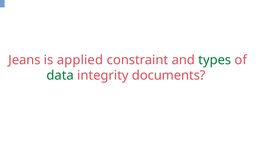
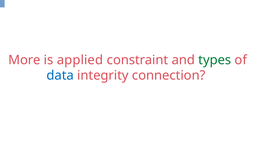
Jeans: Jeans -> More
data colour: green -> blue
documents: documents -> connection
